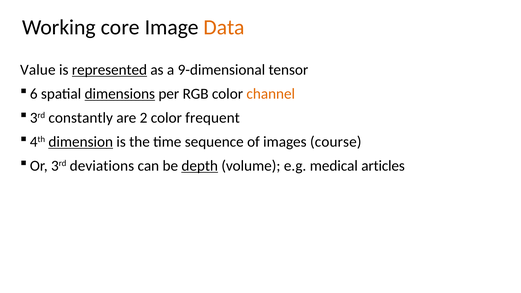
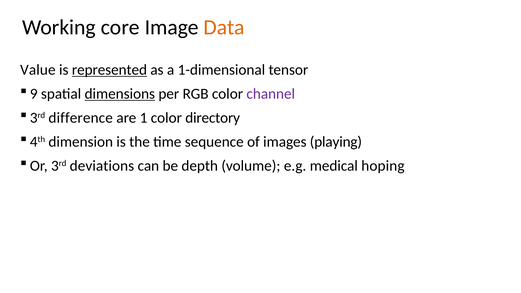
9-dimensional: 9-dimensional -> 1-dimensional
6: 6 -> 9
channel colour: orange -> purple
constantly: constantly -> difference
2: 2 -> 1
frequent: frequent -> directory
dimension underline: present -> none
course: course -> playing
depth underline: present -> none
articles: articles -> hoping
